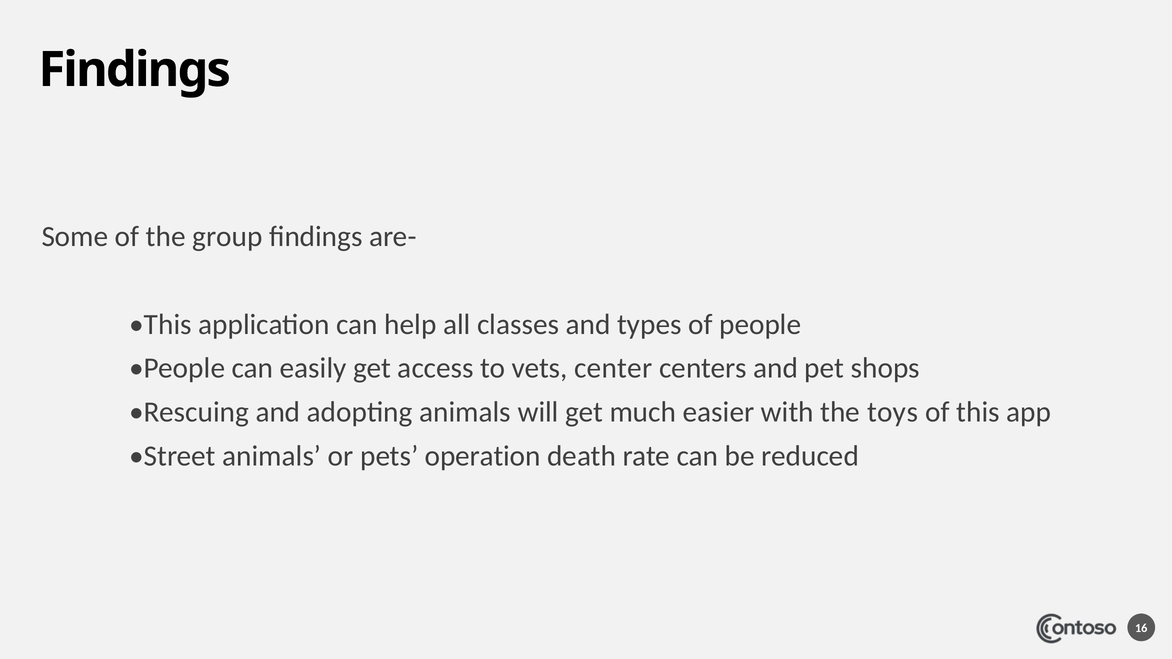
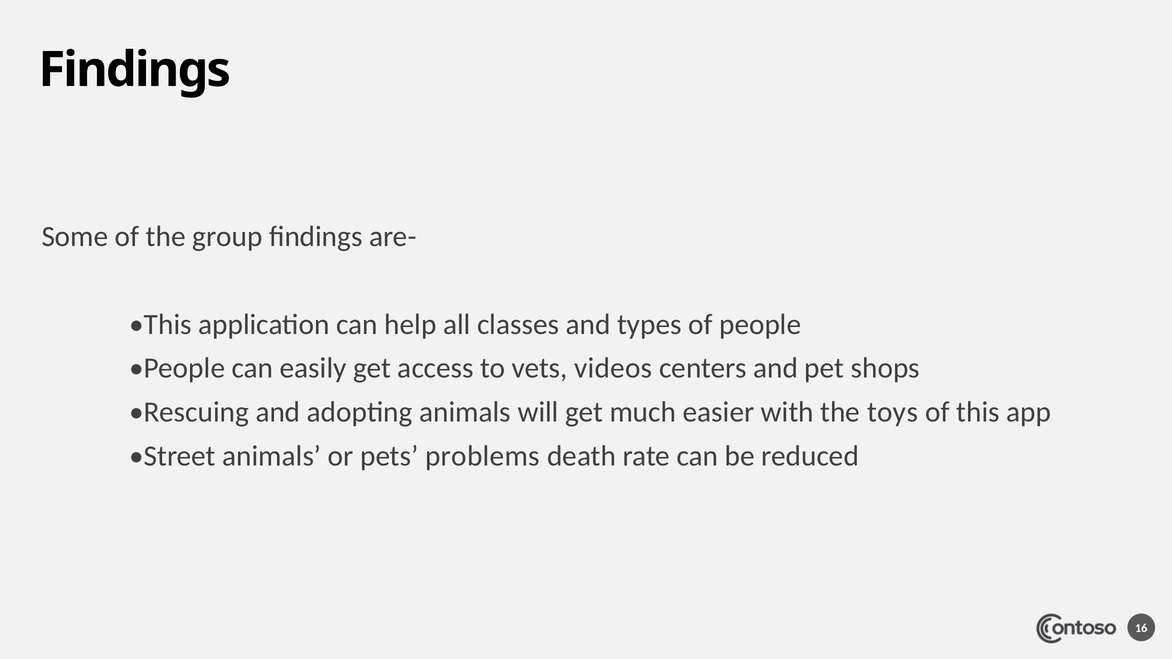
center: center -> videos
operation: operation -> problems
